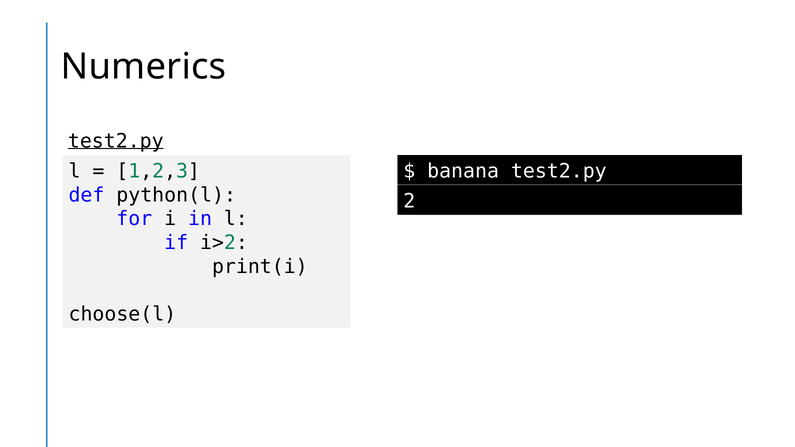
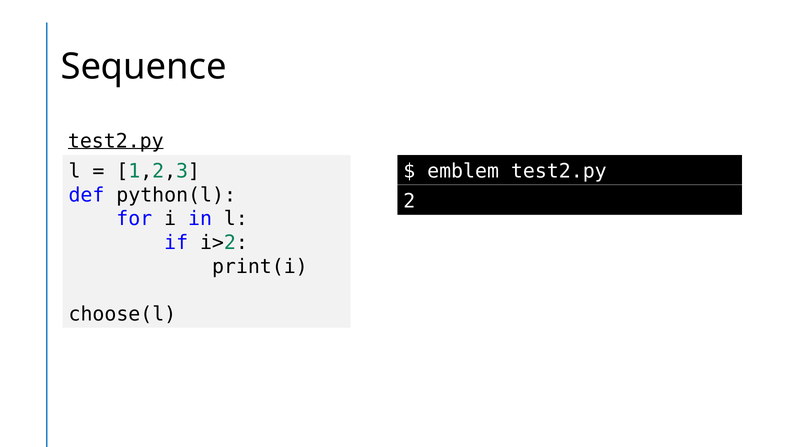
Numerics: Numerics -> Sequence
banana: banana -> emblem
